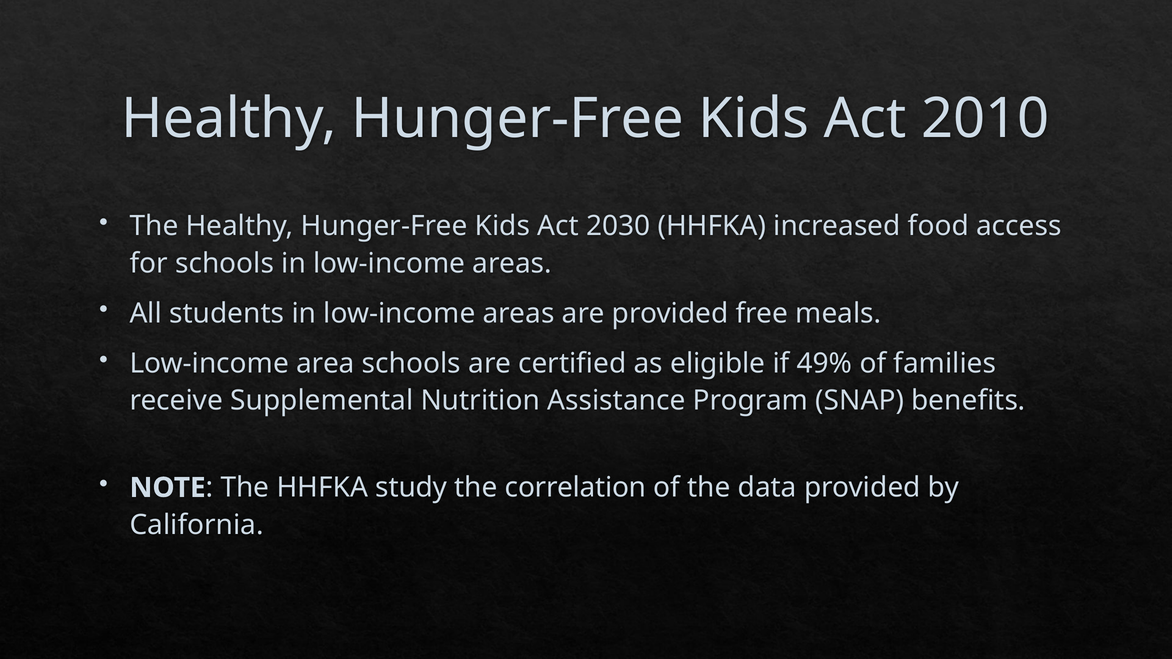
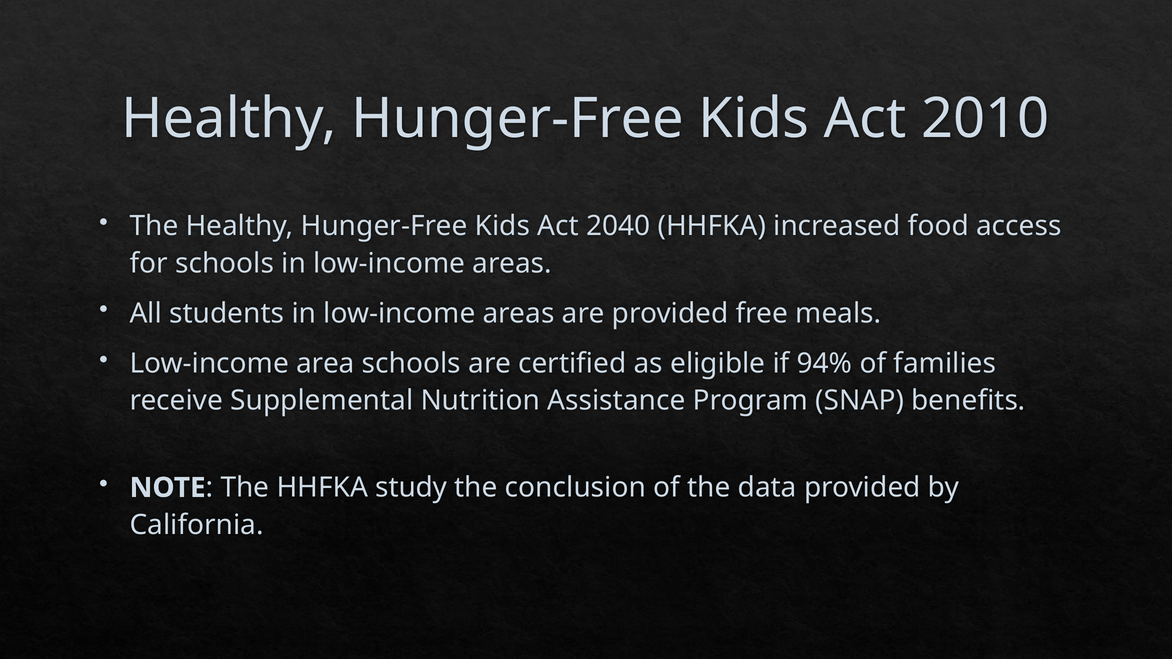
2030: 2030 -> 2040
49%: 49% -> 94%
correlation: correlation -> conclusion
